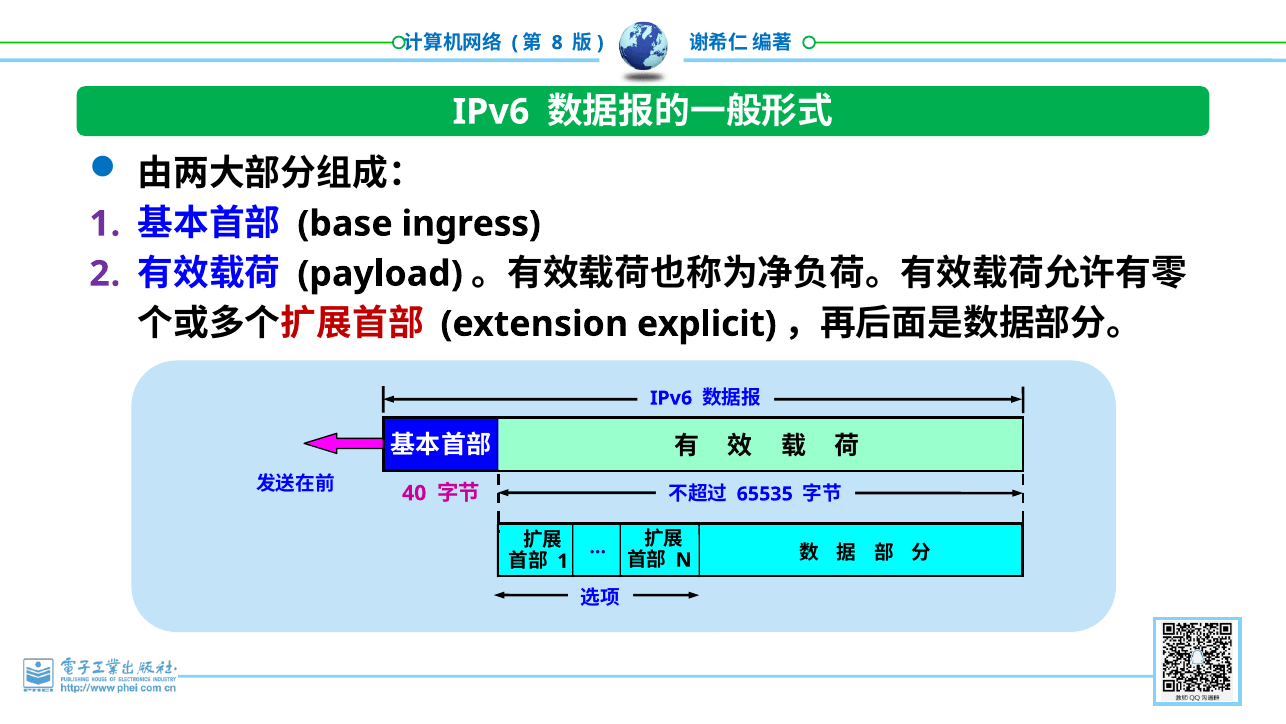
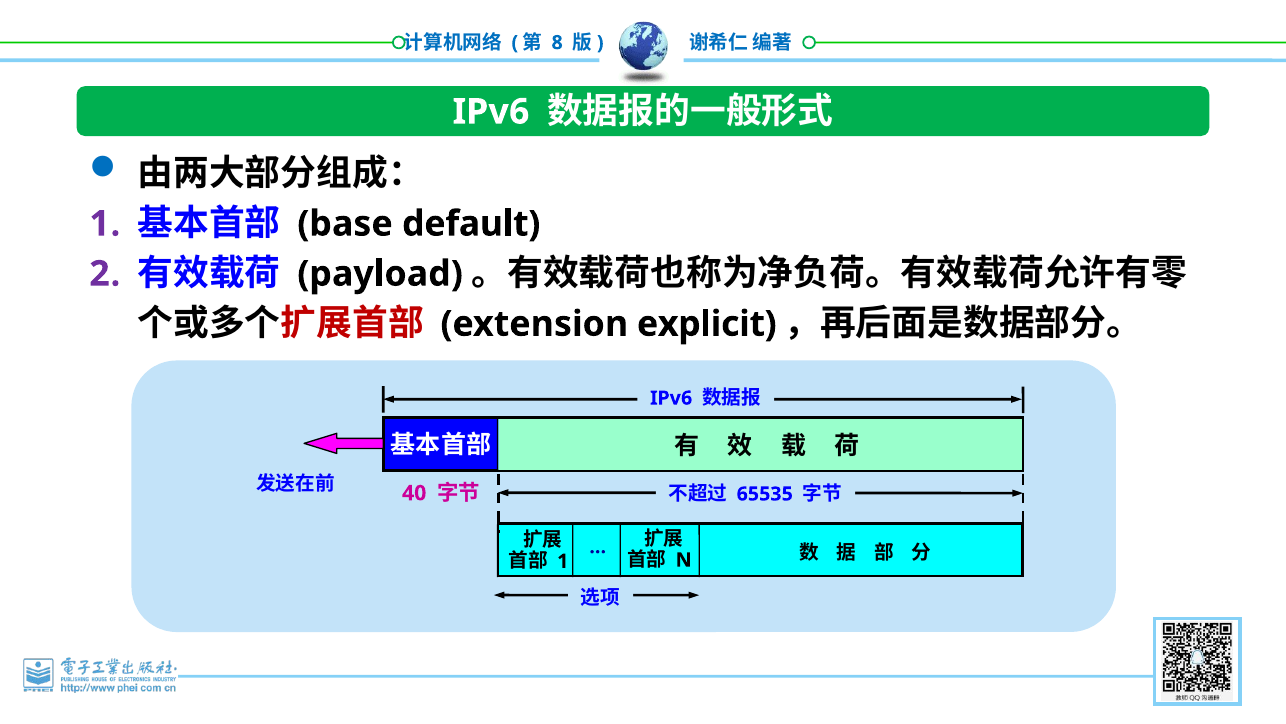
ingress: ingress -> default
